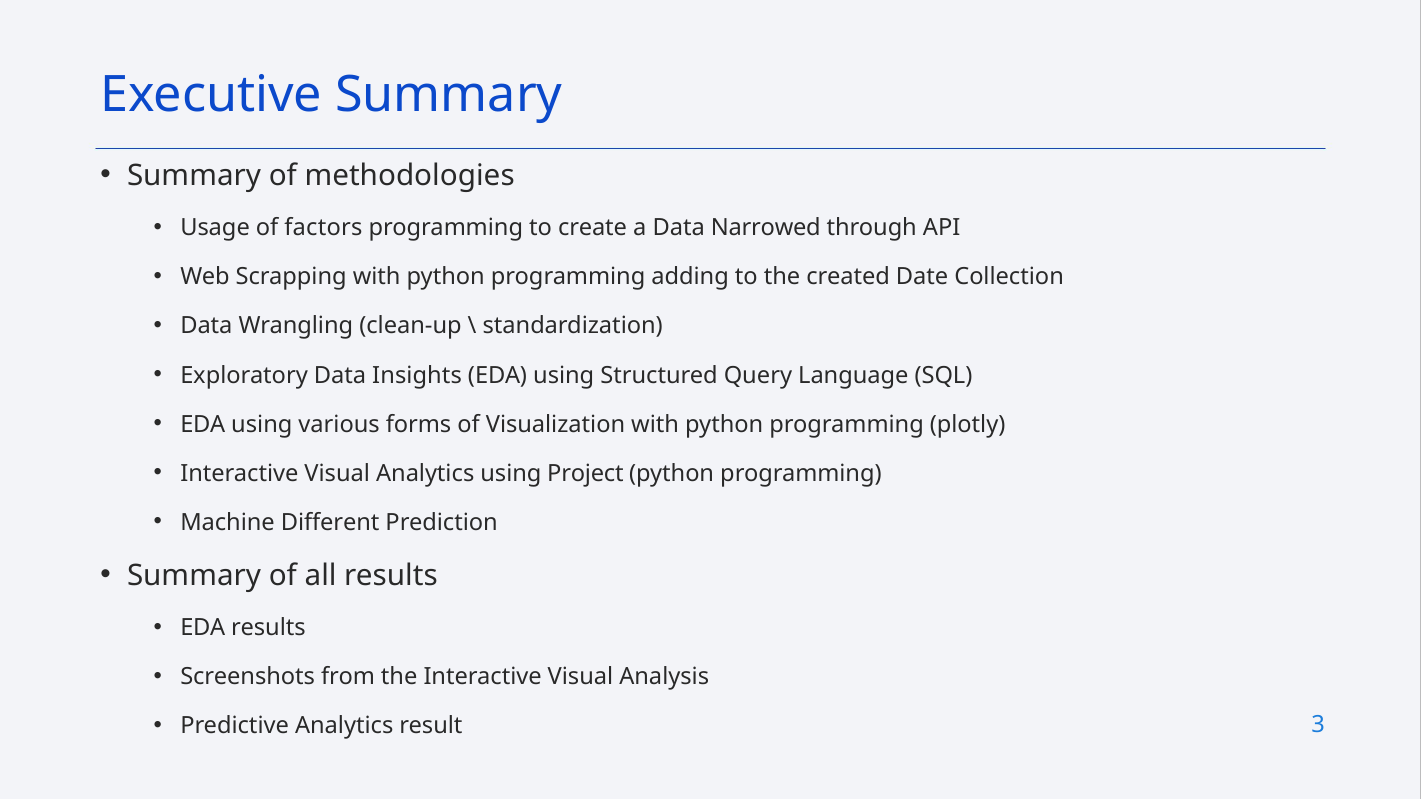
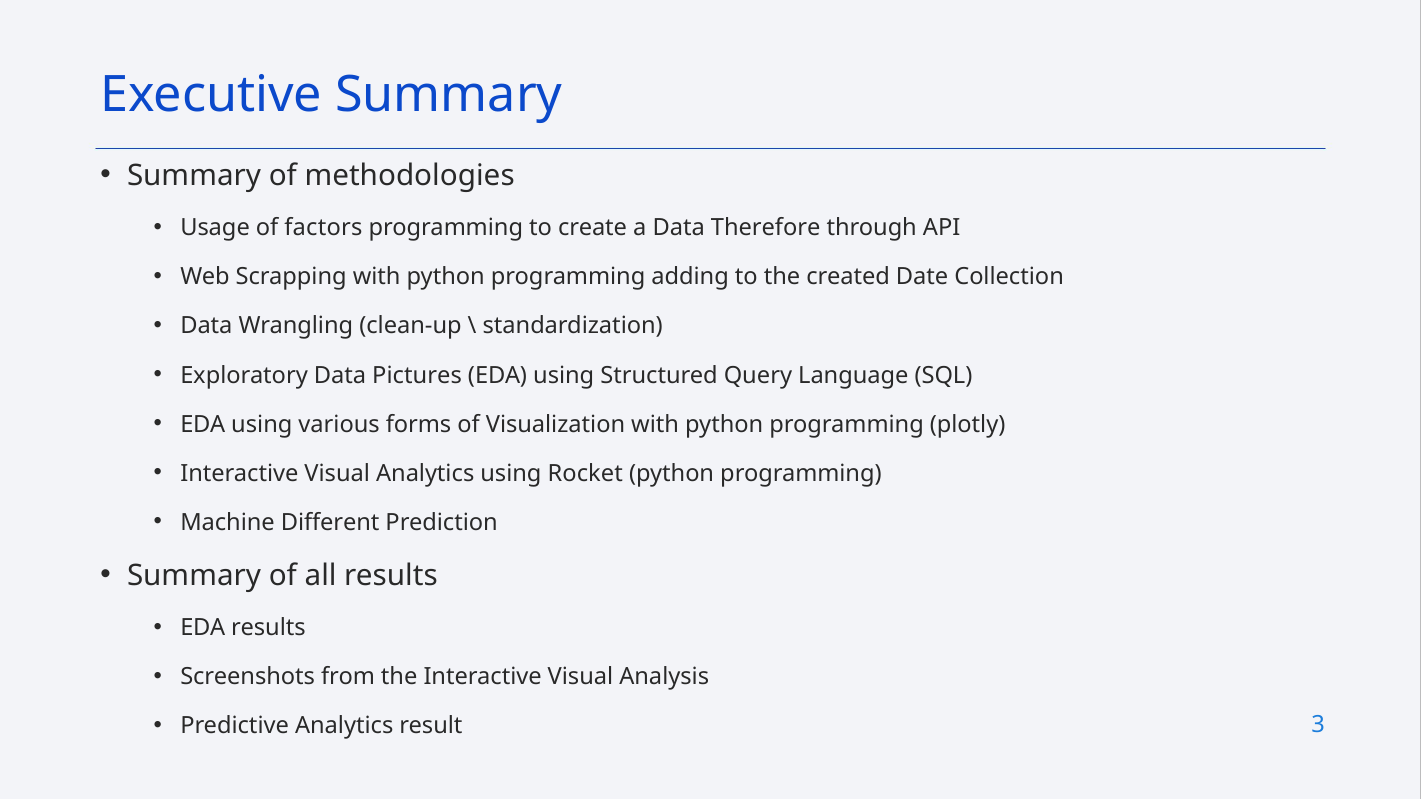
Narrowed: Narrowed -> Therefore
Insights: Insights -> Pictures
Project: Project -> Rocket
